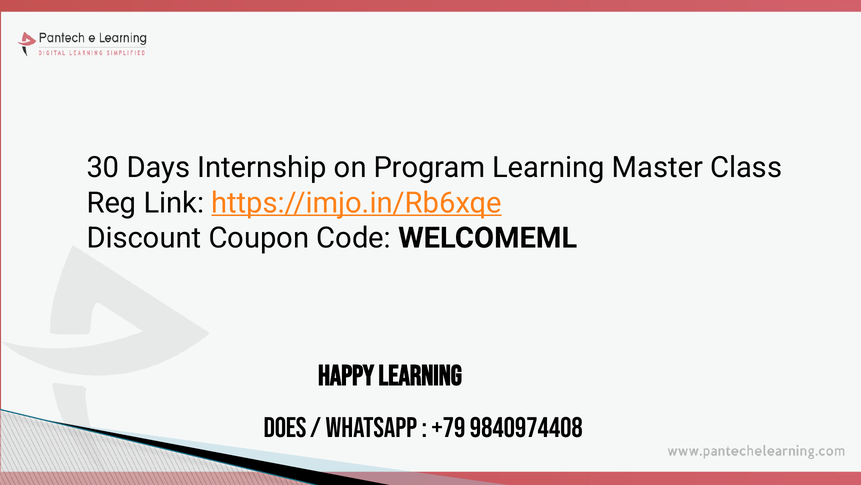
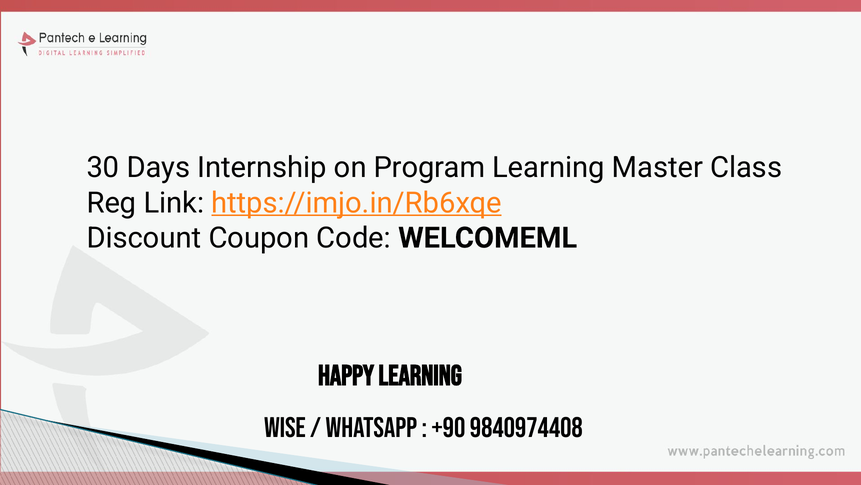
Does: Does -> Wise
+79: +79 -> +90
